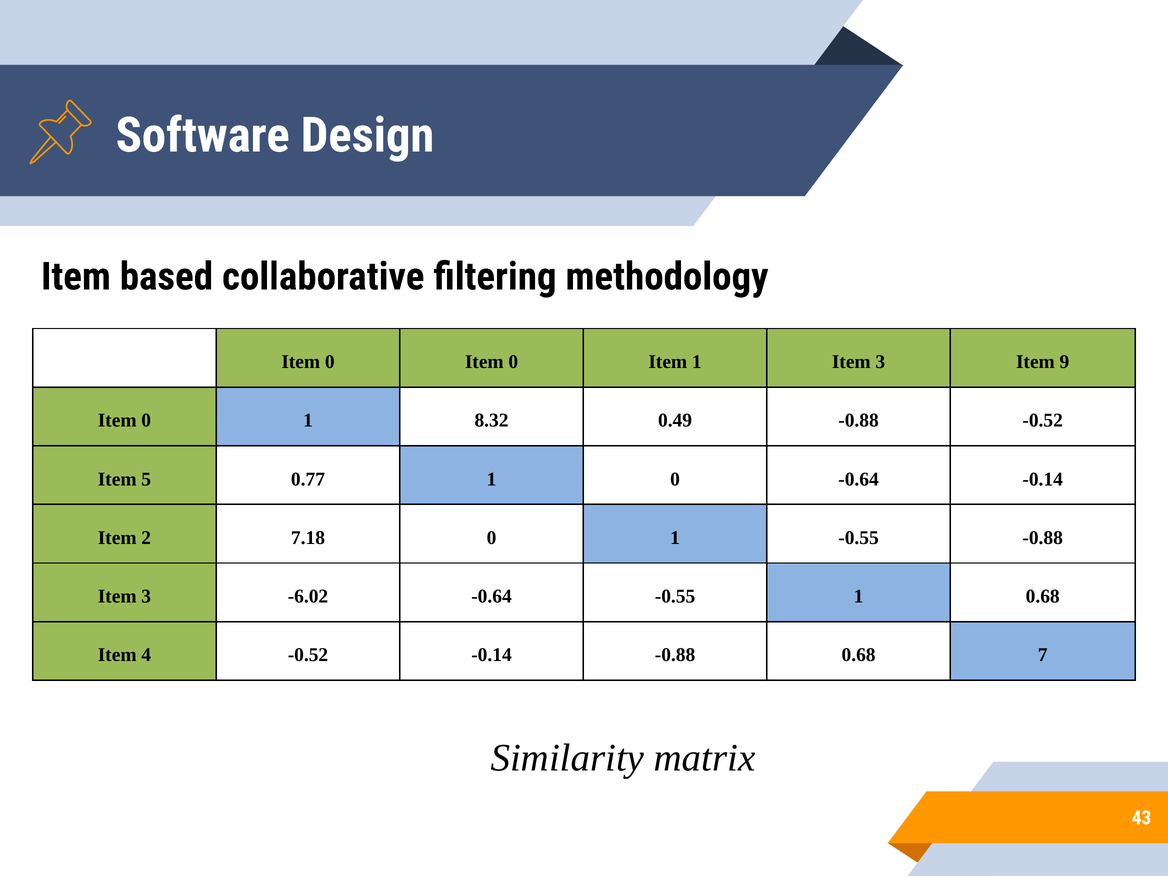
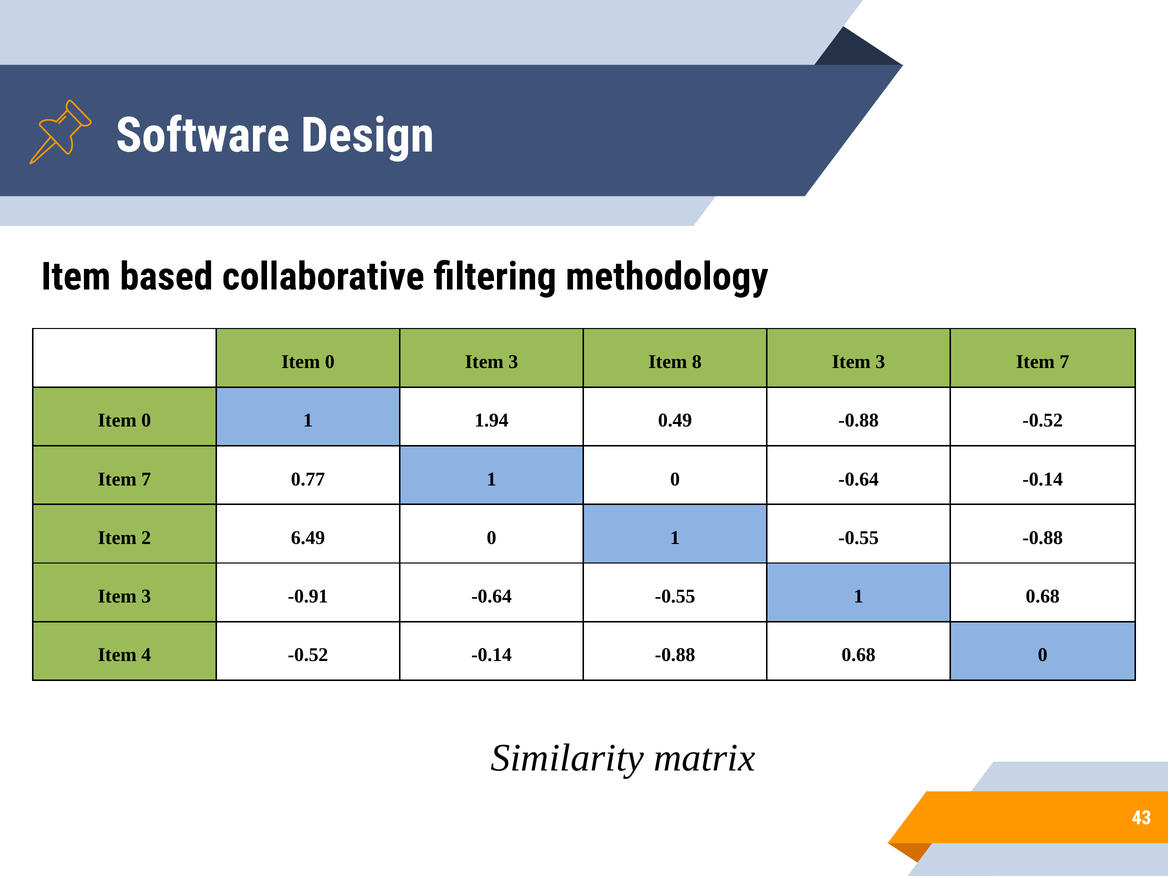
0 Item 0: 0 -> 3
Item 1: 1 -> 8
3 Item 9: 9 -> 7
8.32: 8.32 -> 1.94
5 at (146, 479): 5 -> 7
7.18: 7.18 -> 6.49
-6.02: -6.02 -> -0.91
0.68 7: 7 -> 0
